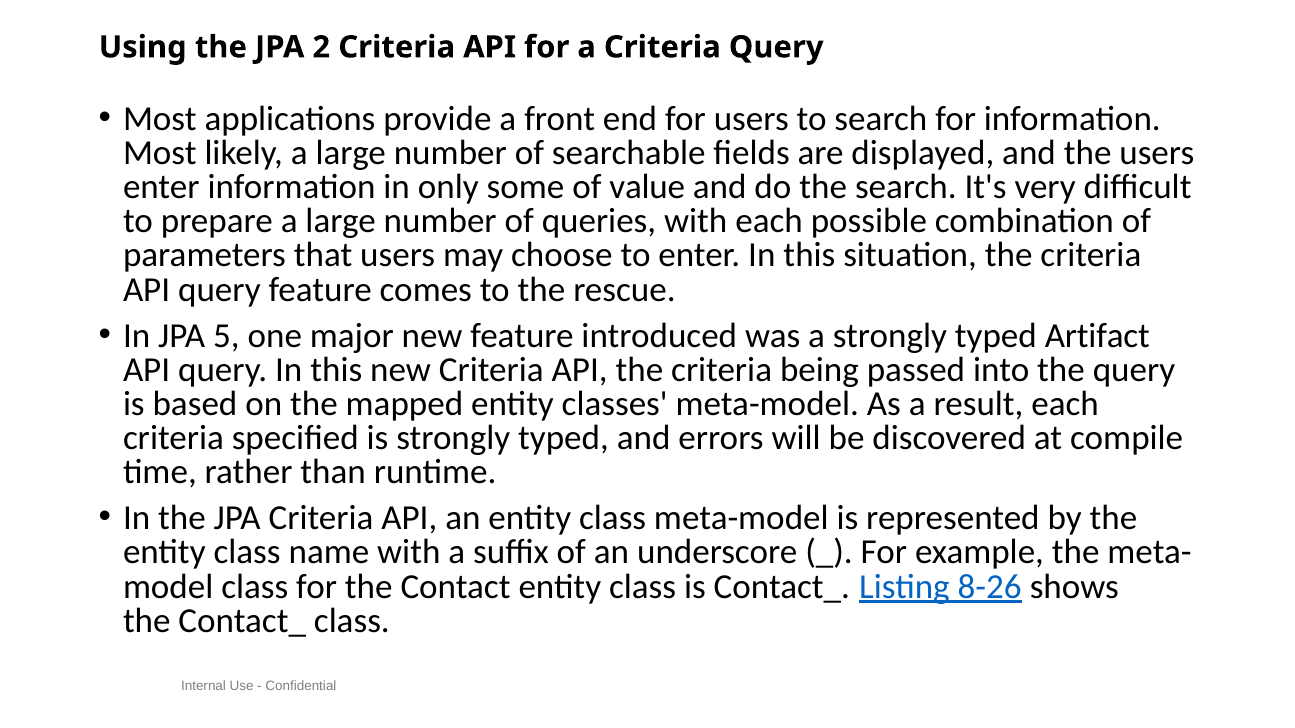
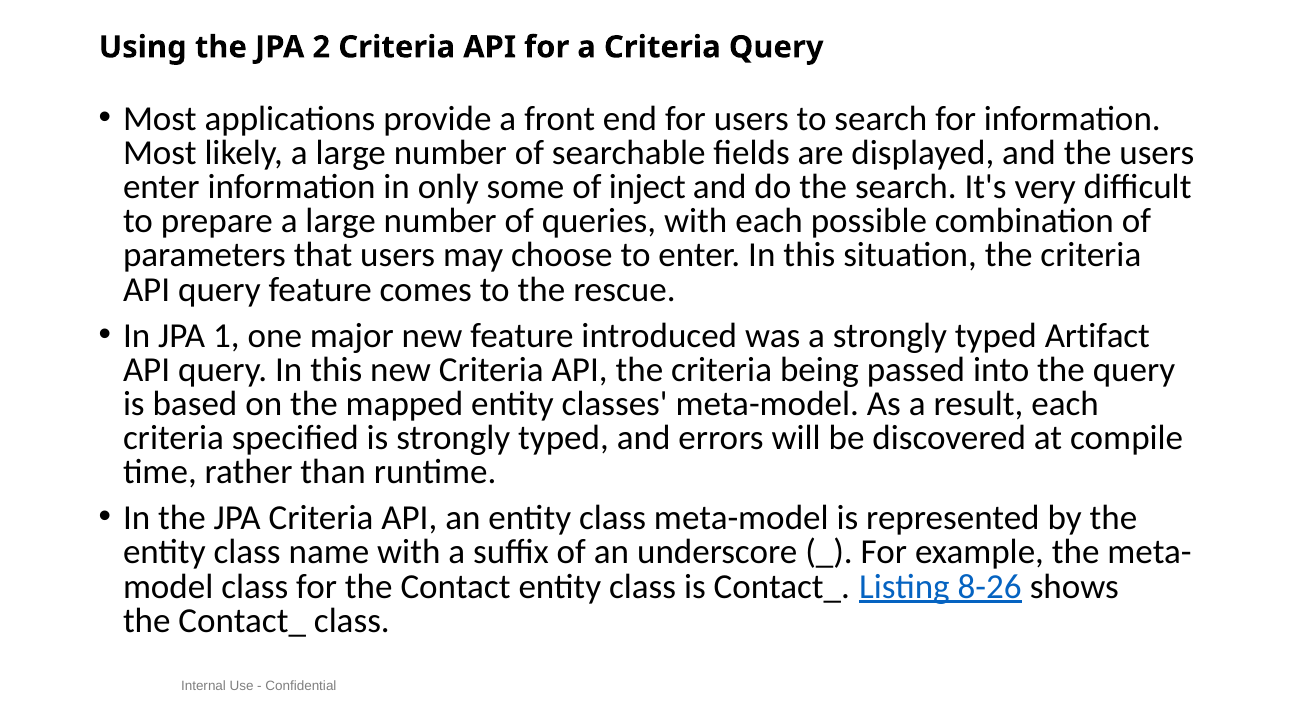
value: value -> inject
5: 5 -> 1
